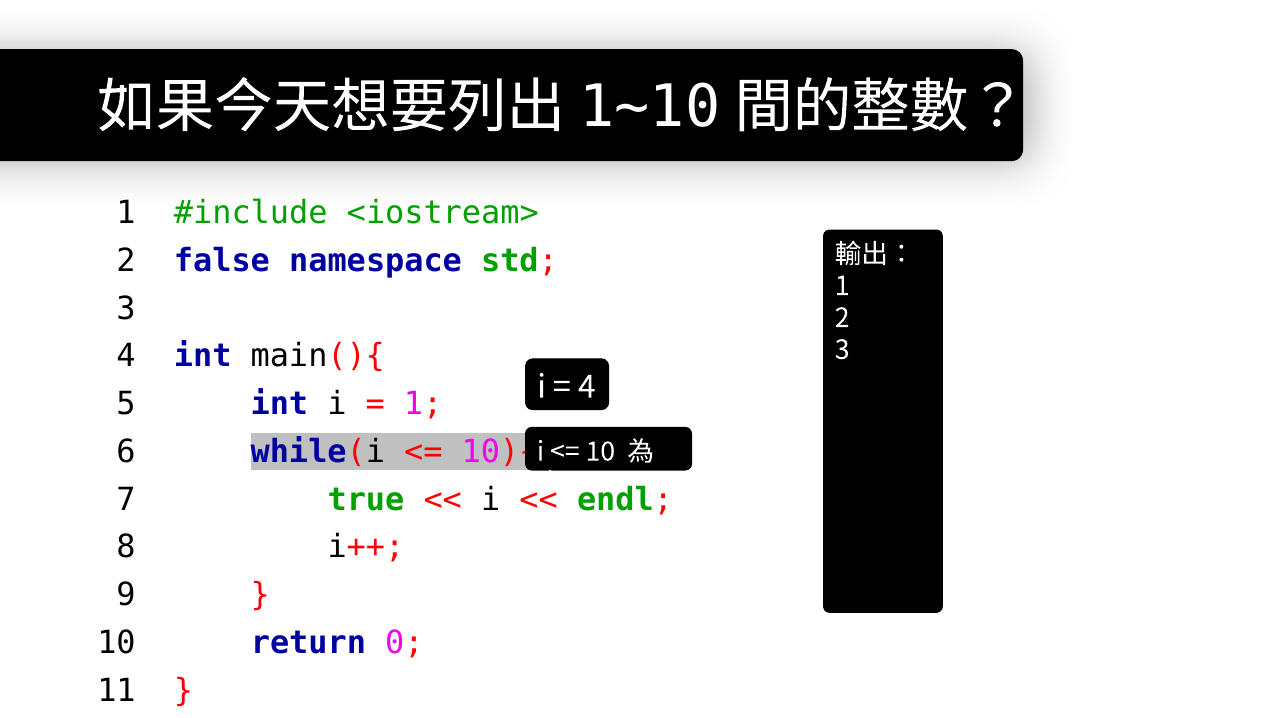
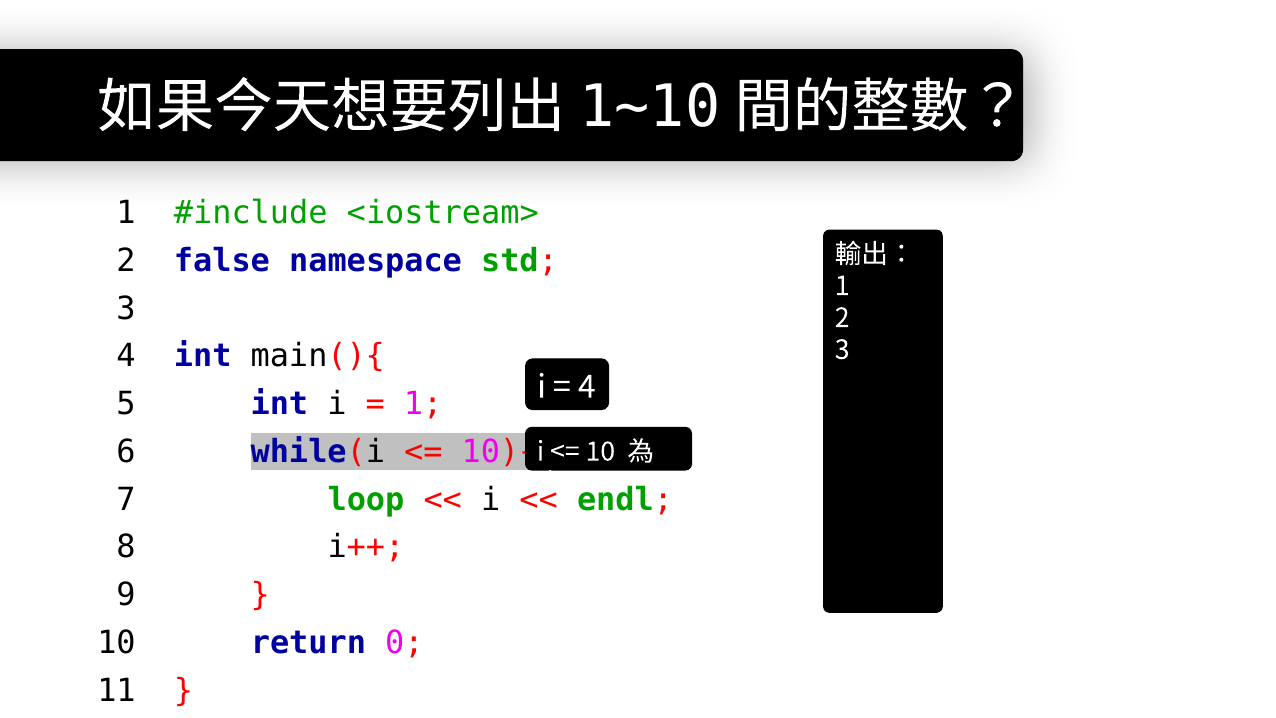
true: true -> loop
